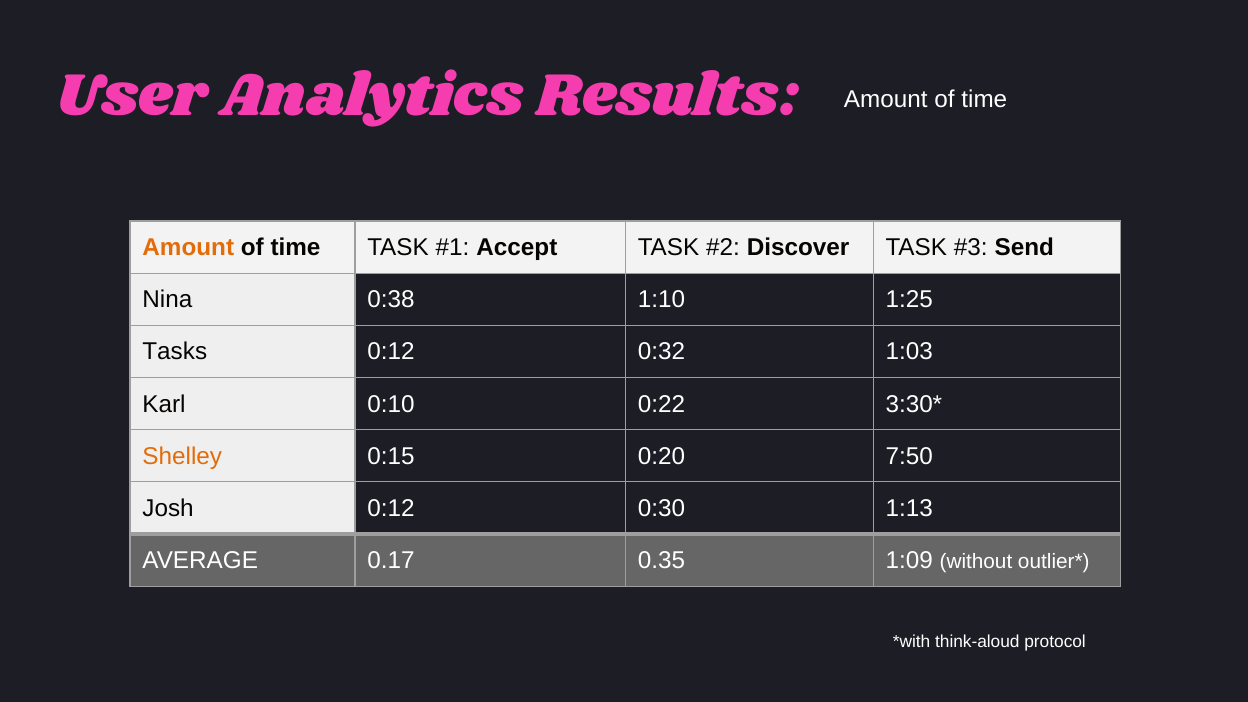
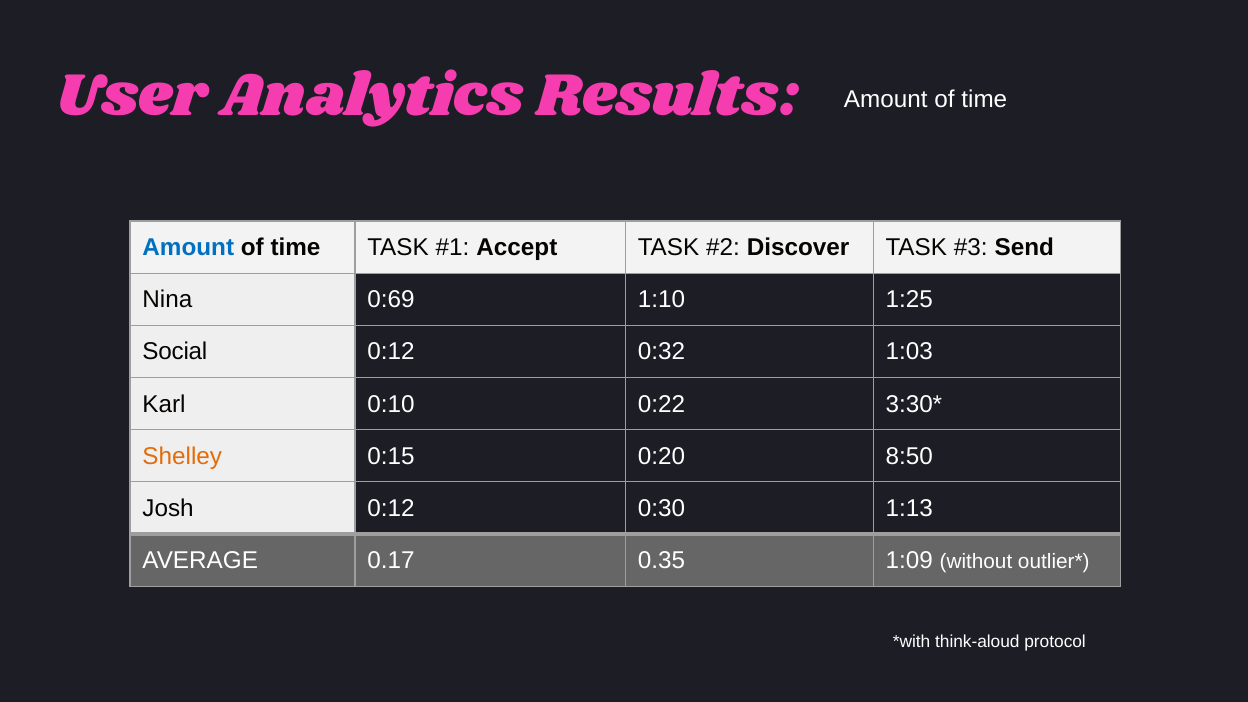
Amount at (188, 247) colour: orange -> blue
0:38: 0:38 -> 0:69
Tasks: Tasks -> Social
7:50: 7:50 -> 8:50
